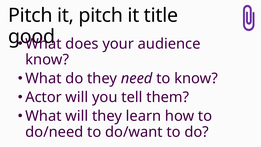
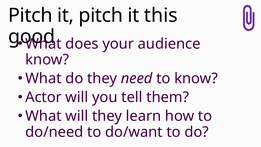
title: title -> this
